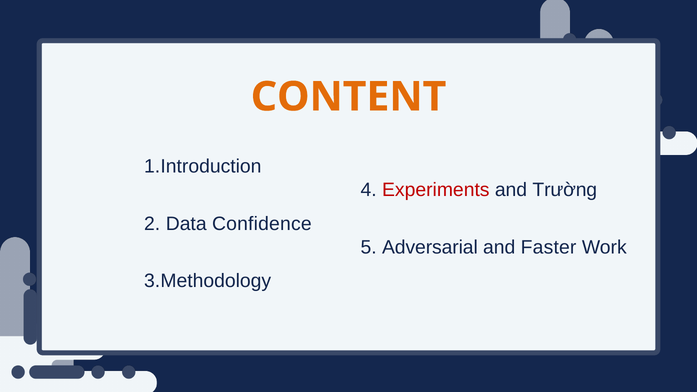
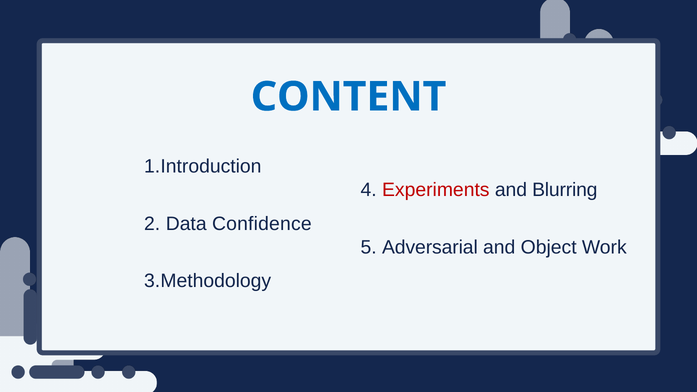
CONTENT colour: orange -> blue
Trường: Trường -> Blurring
Faster: Faster -> Object
